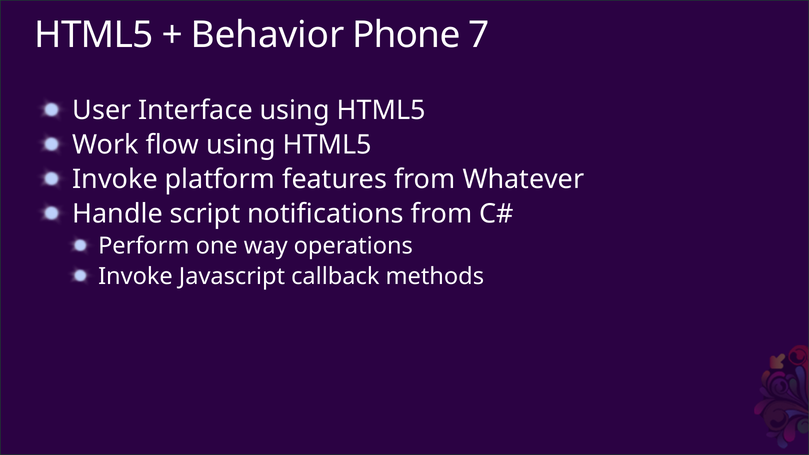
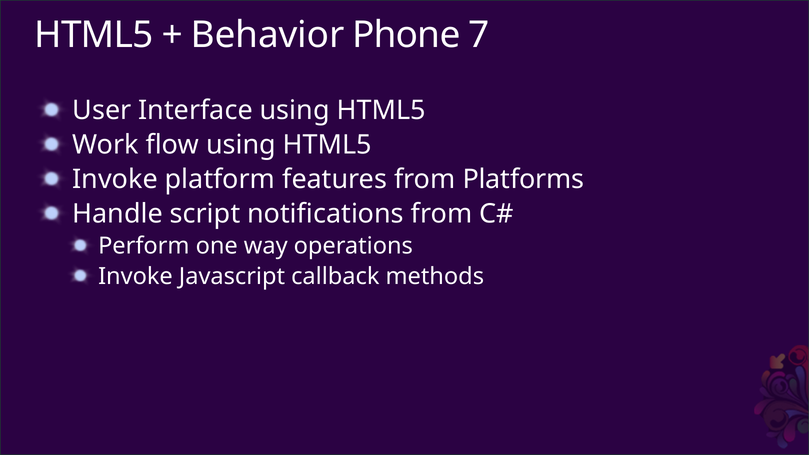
Whatever: Whatever -> Platforms
